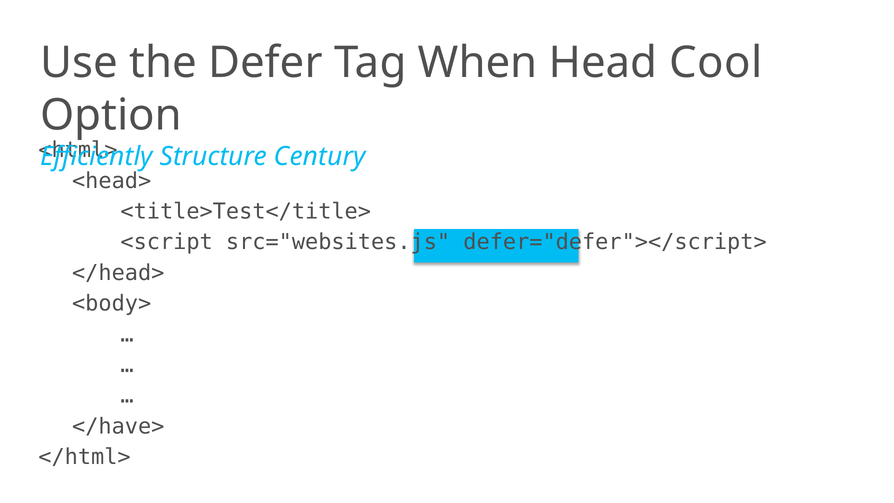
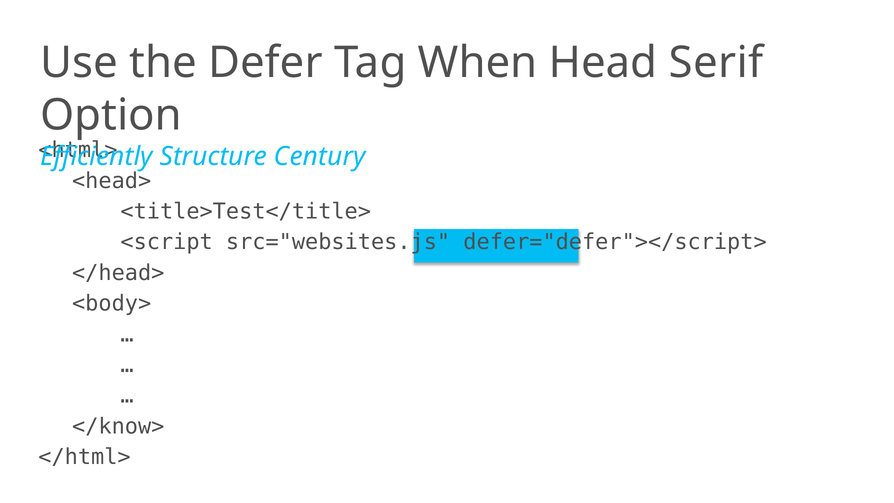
Cool: Cool -> Serif
</have>: </have> -> </know>
